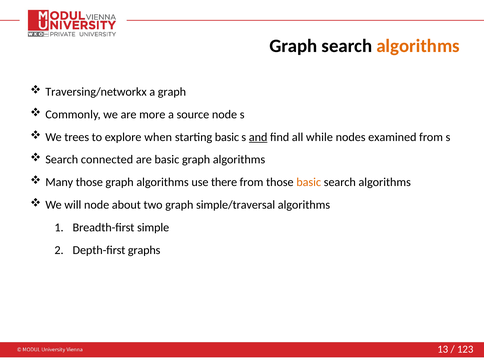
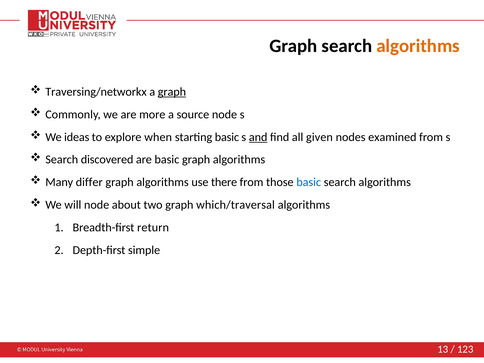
graph at (172, 92) underline: none -> present
trees: trees -> ideas
while: while -> given
connected: connected -> discovered
Many those: those -> differ
basic at (309, 182) colour: orange -> blue
simple/traversal: simple/traversal -> which/traversal
simple: simple -> return
graphs: graphs -> simple
